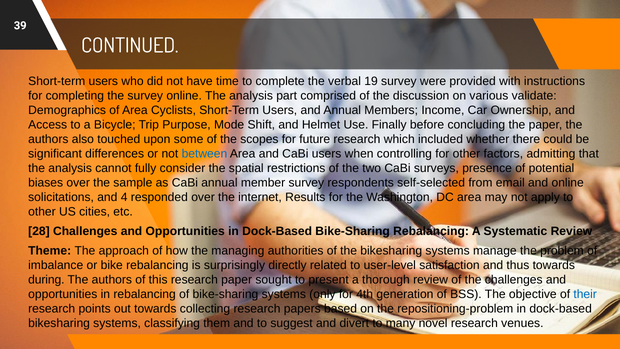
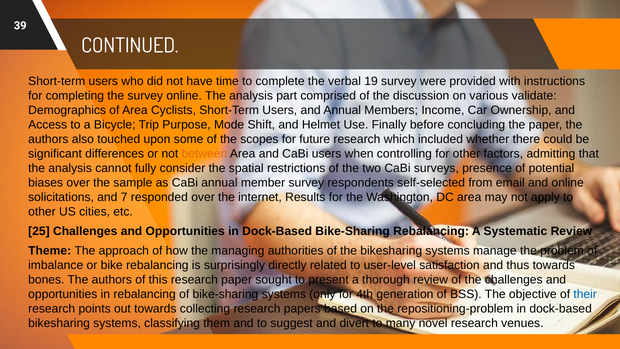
between colour: blue -> orange
4: 4 -> 7
28: 28 -> 25
during: during -> bones
